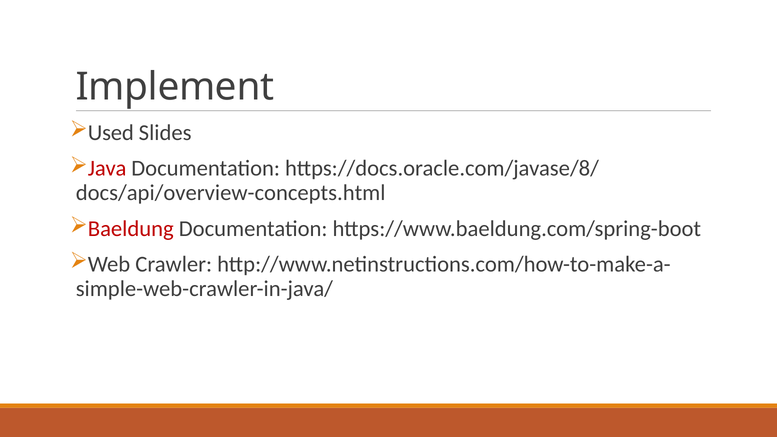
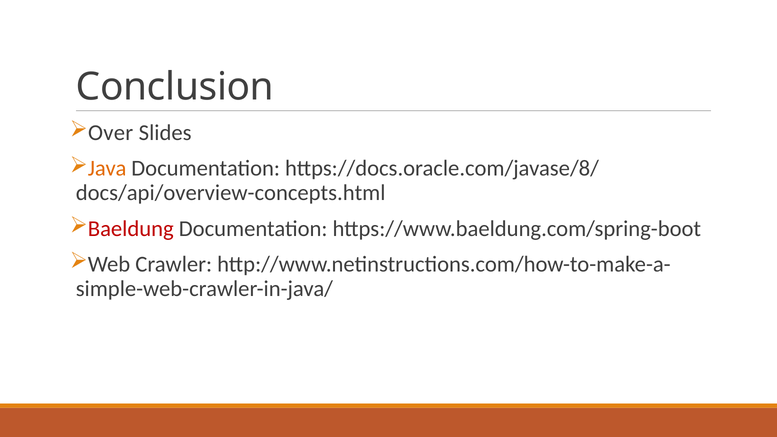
Implement: Implement -> Conclusion
Used: Used -> Over
Java colour: red -> orange
